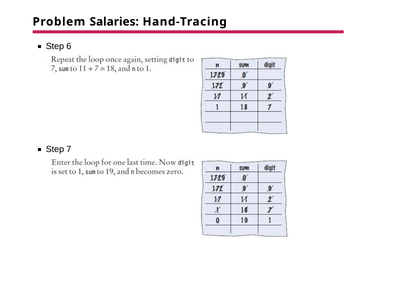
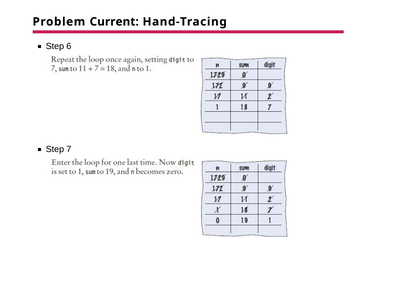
Salaries: Salaries -> Current
